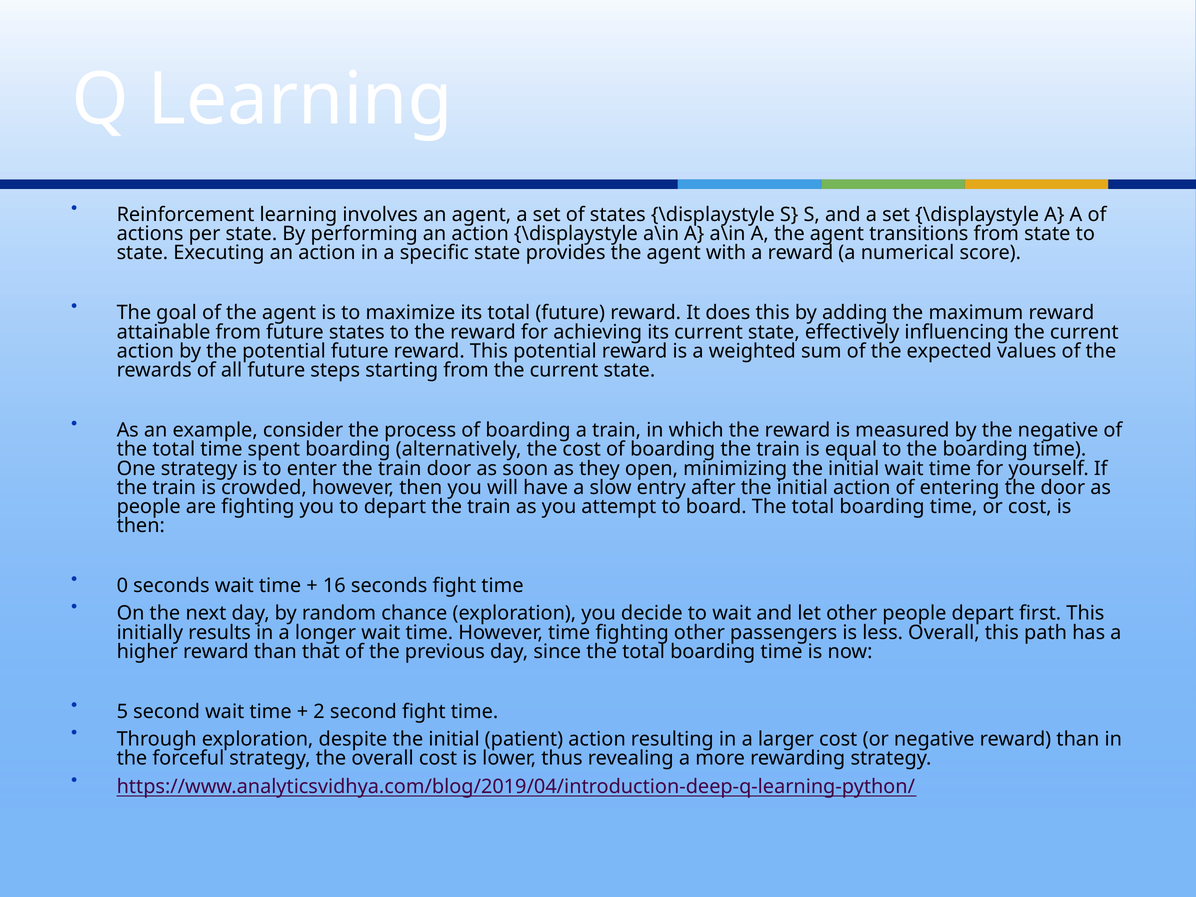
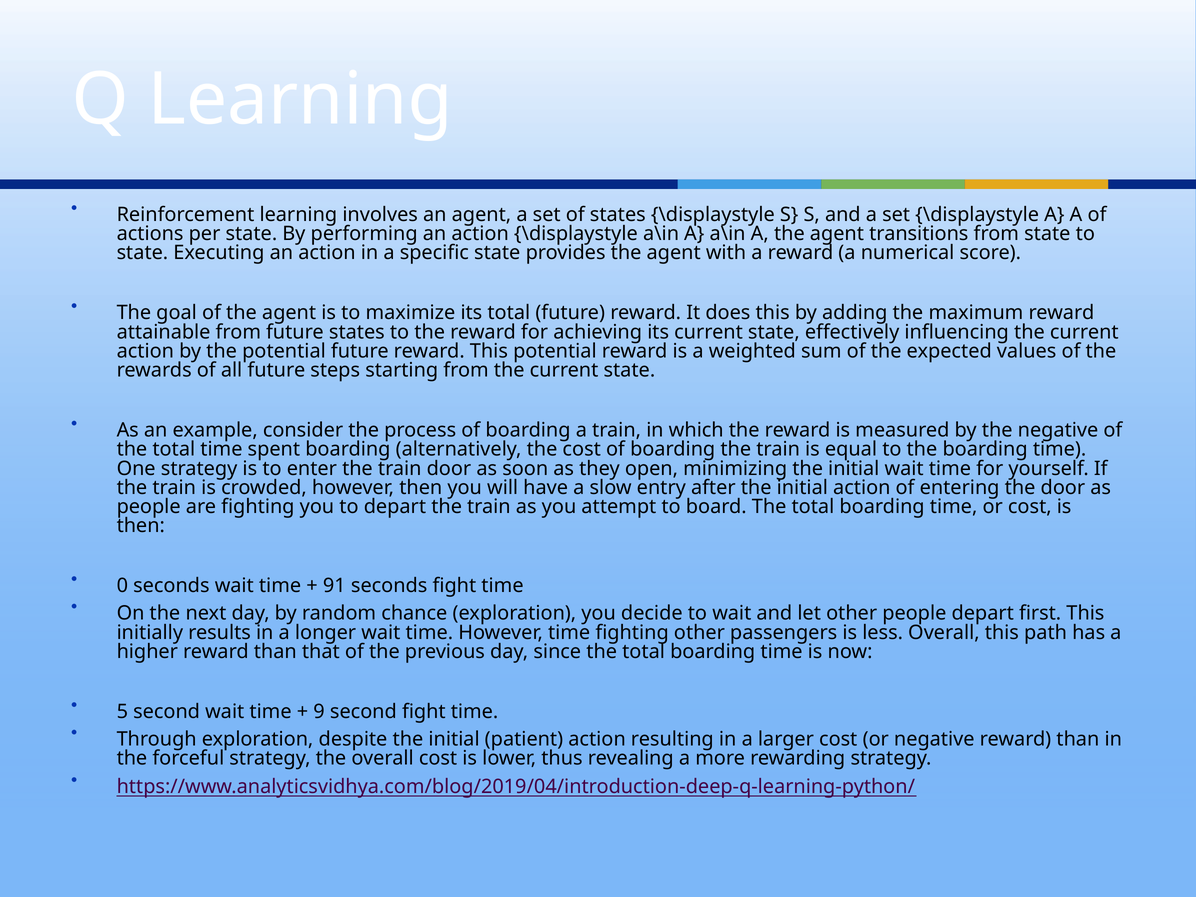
16: 16 -> 91
2: 2 -> 9
